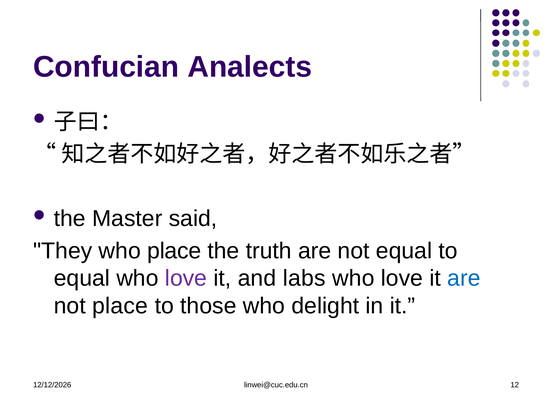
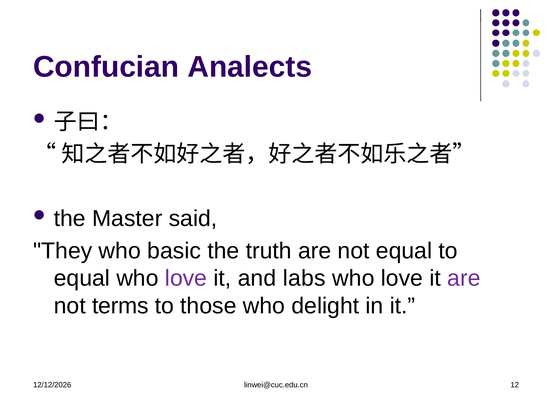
who place: place -> basic
are at (464, 278) colour: blue -> purple
not place: place -> terms
